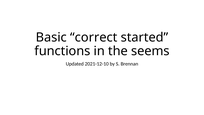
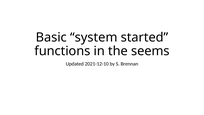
correct: correct -> system
